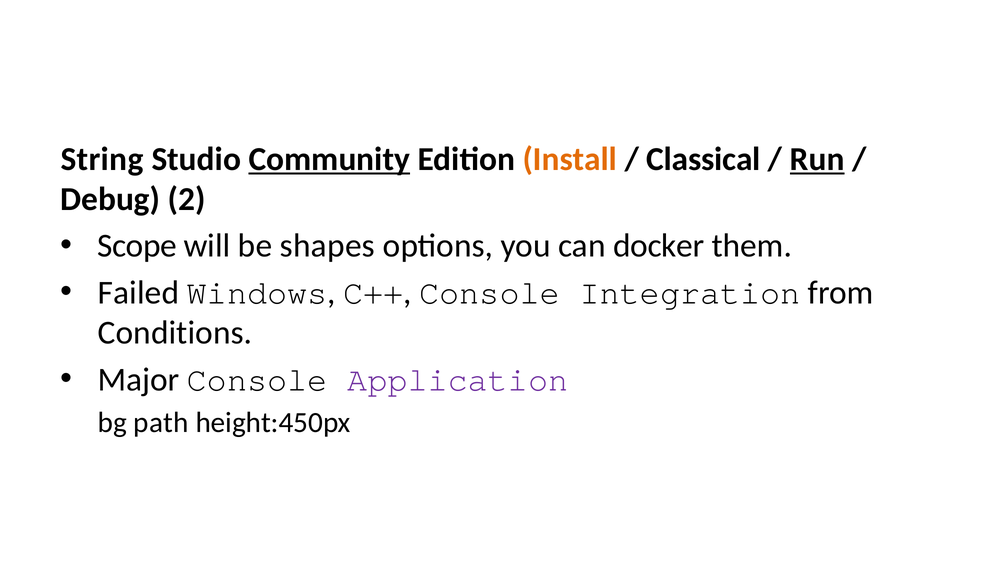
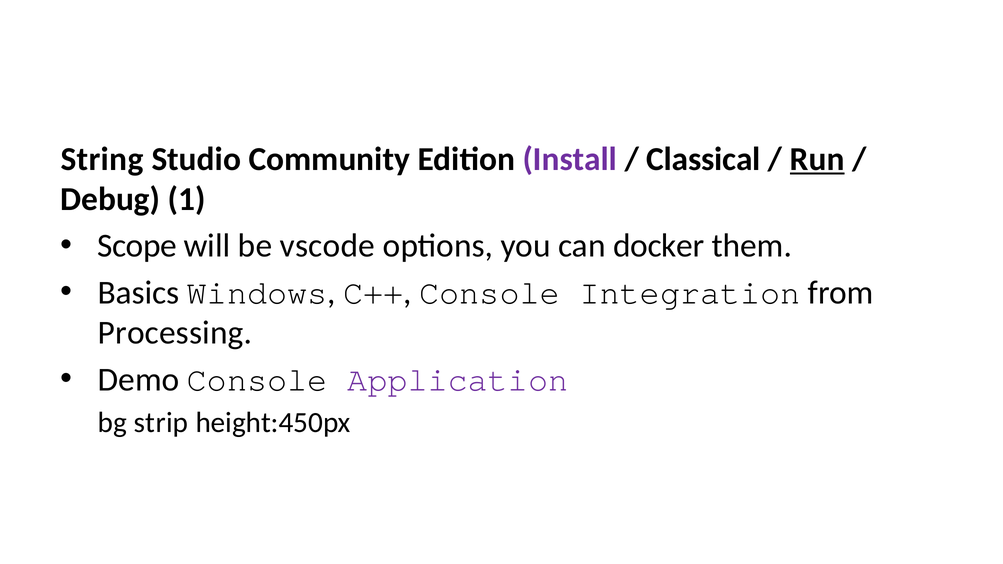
Community underline: present -> none
Install colour: orange -> purple
2: 2 -> 1
shapes: shapes -> vscode
Failed: Failed -> Basics
Conditions: Conditions -> Processing
Major: Major -> Demo
path: path -> strip
